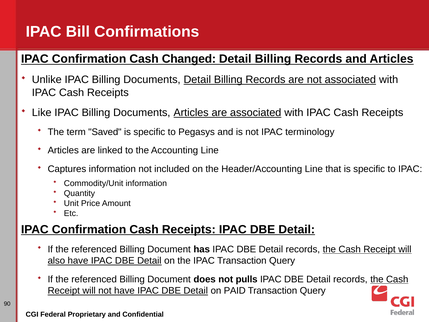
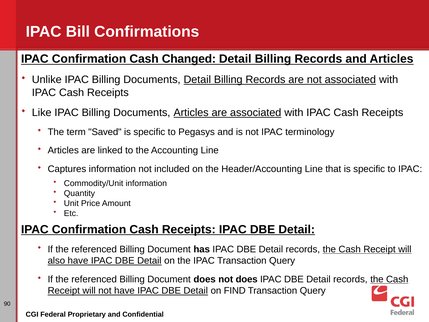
not pulls: pulls -> does
PAID: PAID -> FIND
